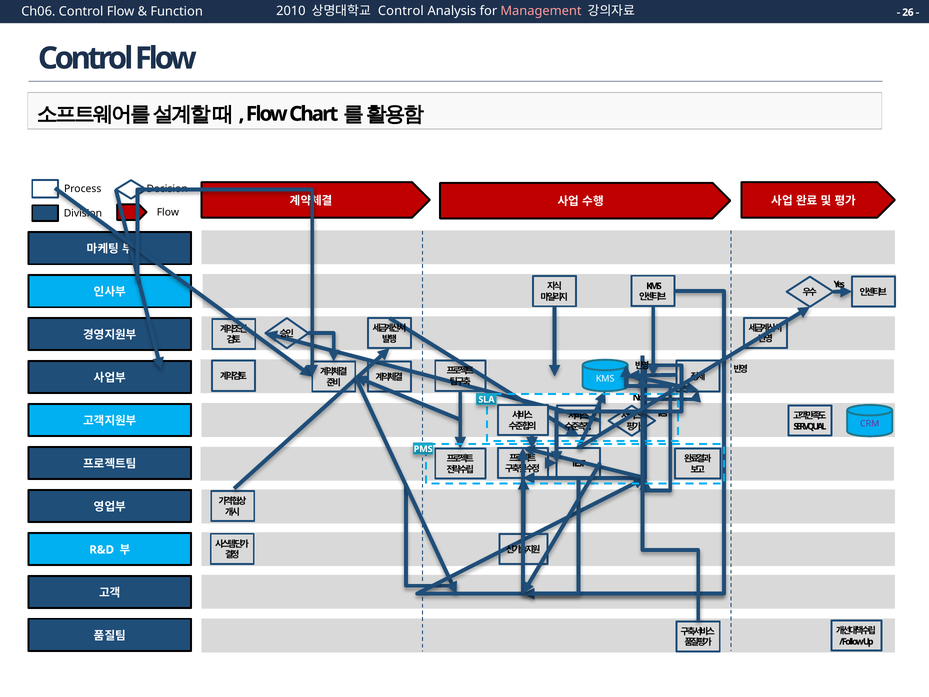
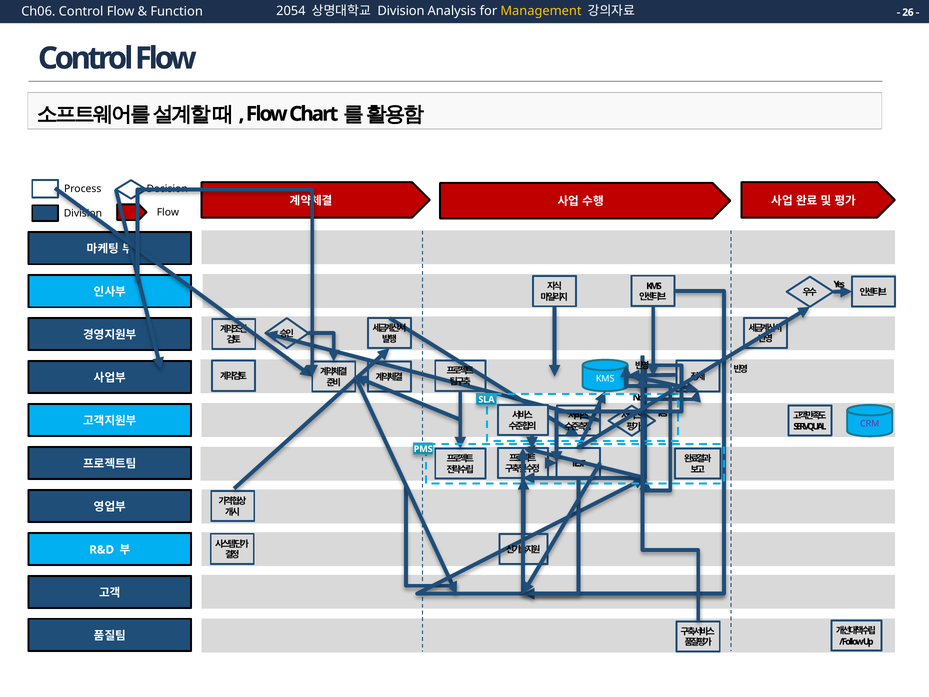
2010: 2010 -> 2054
Control at (401, 11): Control -> Division
Management colour: pink -> yellow
